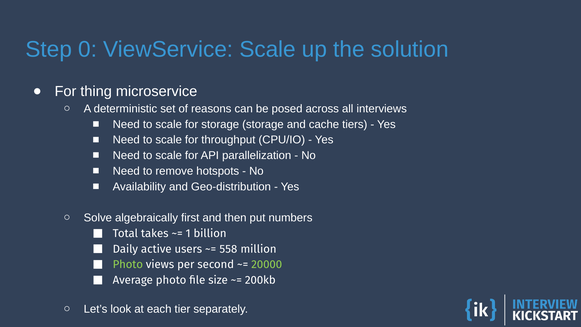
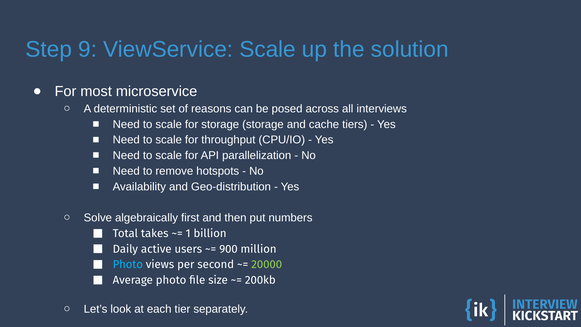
0: 0 -> 9
thing: thing -> most
558: 558 -> 900
Photo at (128, 264) colour: light green -> light blue
